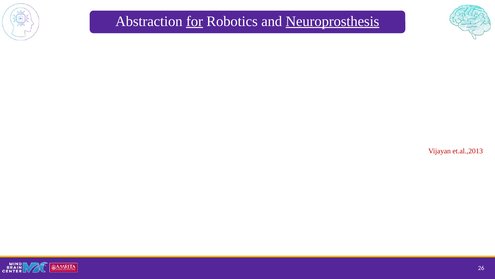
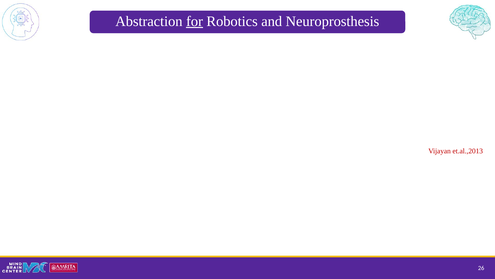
Neuroprosthesis underline: present -> none
